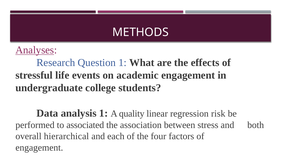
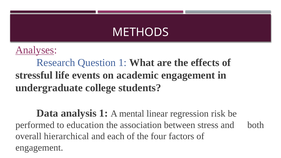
quality: quality -> mental
associated: associated -> education
